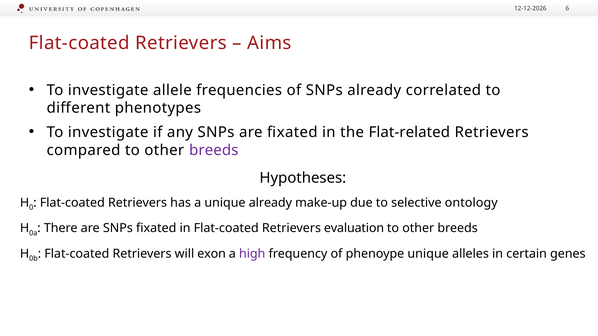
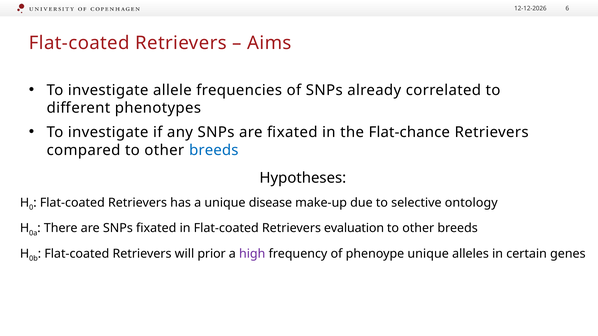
Flat-related: Flat-related -> Flat-chance
breeds at (214, 150) colour: purple -> blue
unique already: already -> disease
exon: exon -> prior
